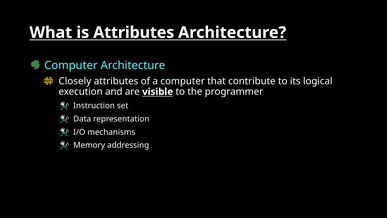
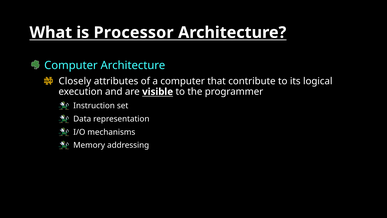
is Attributes: Attributes -> Processor
